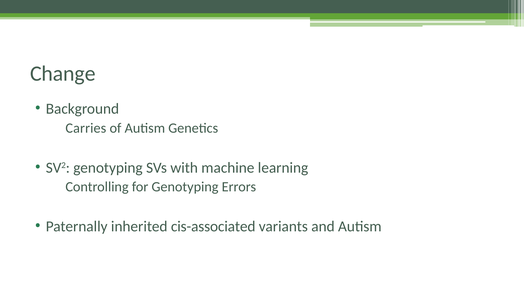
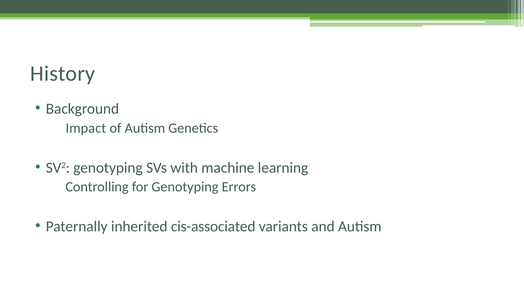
Change: Change -> History
Carries: Carries -> Impact
